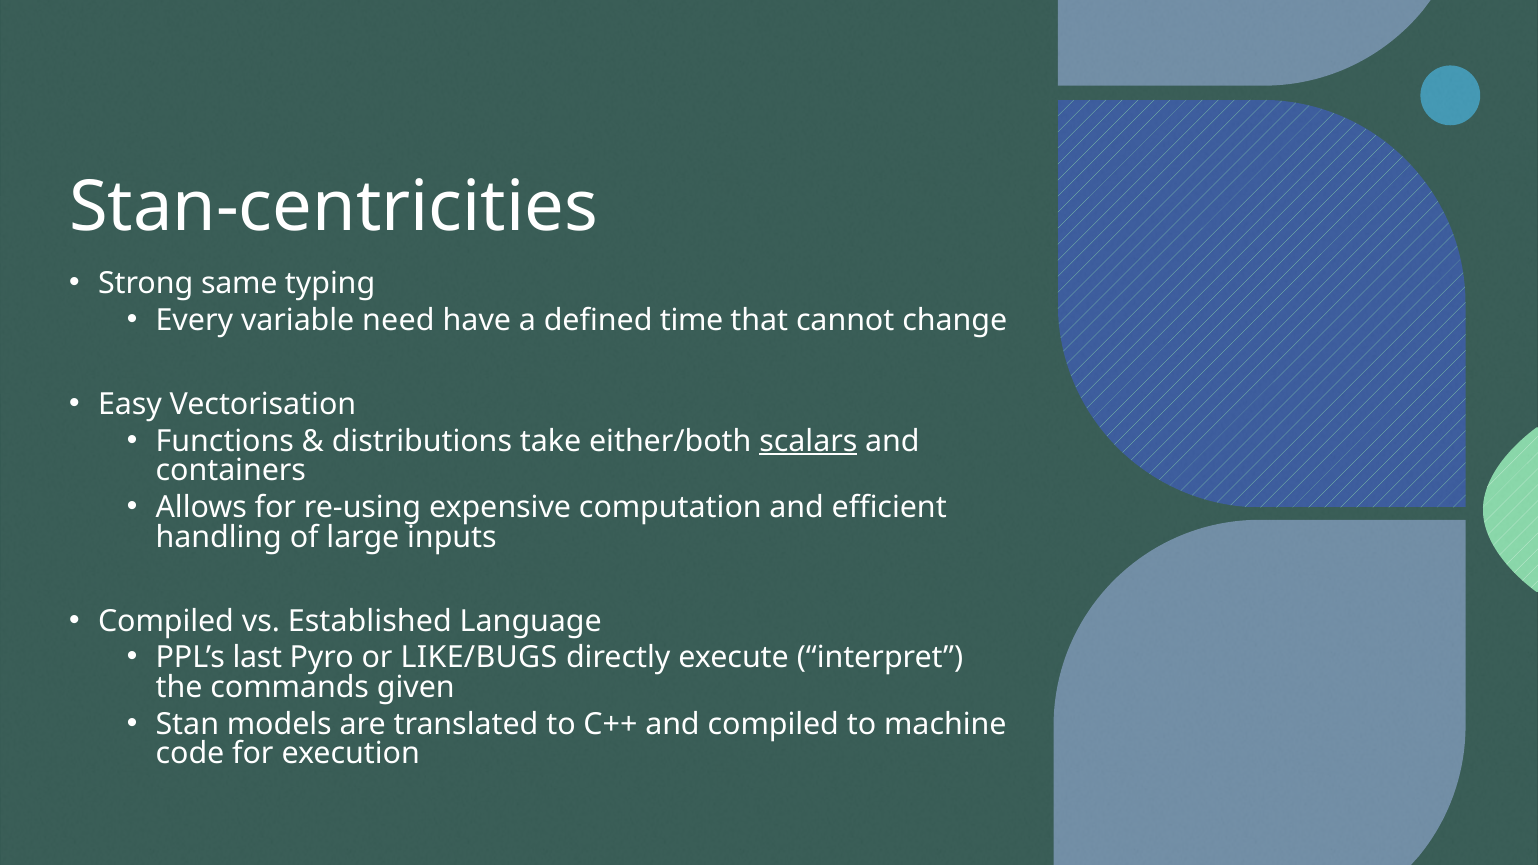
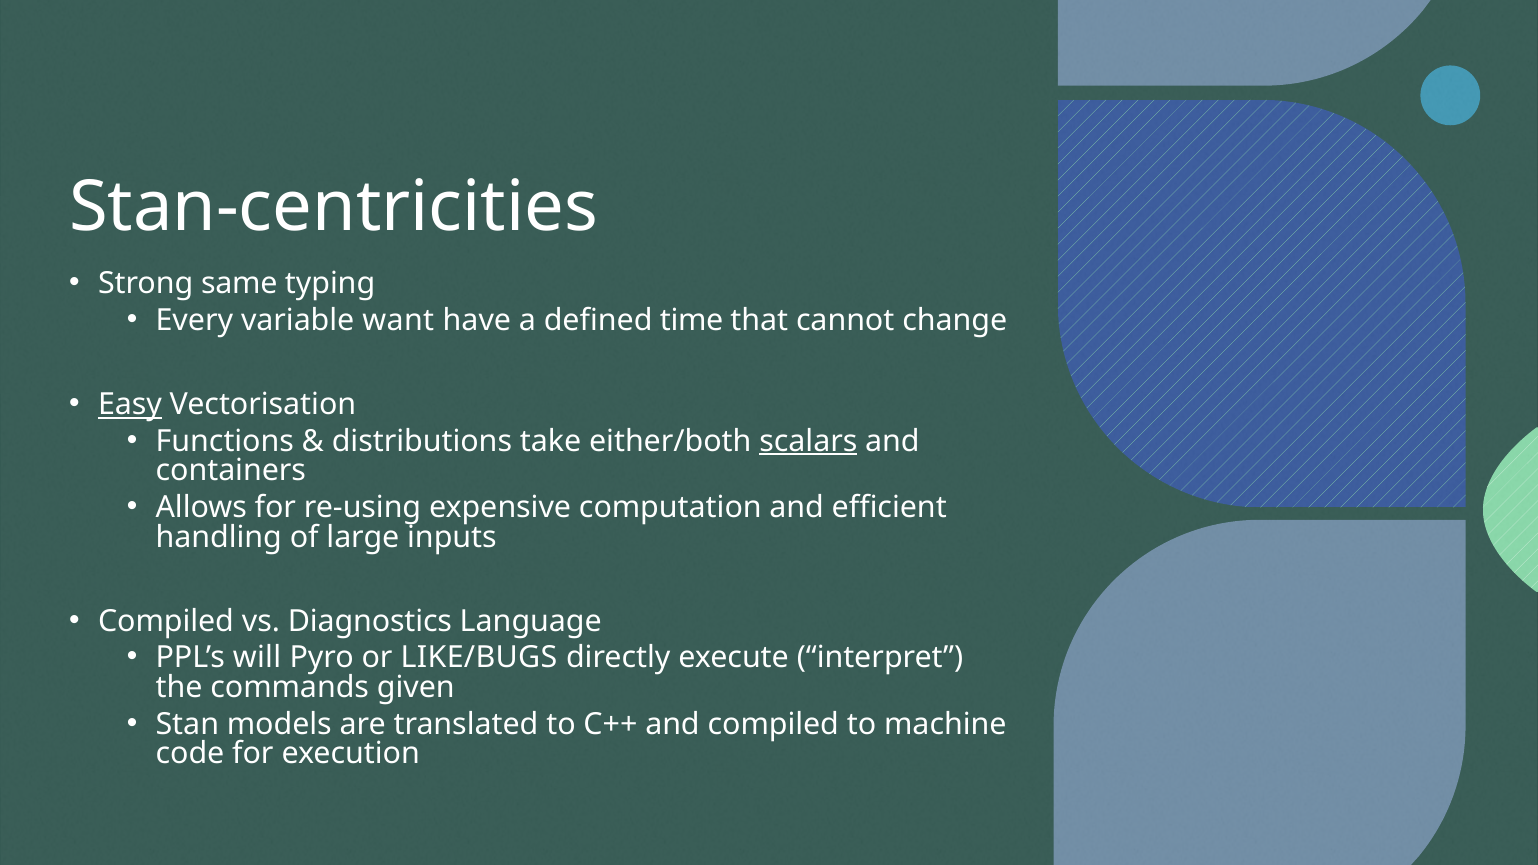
need: need -> want
Easy underline: none -> present
Established: Established -> Diagnostics
last: last -> will
